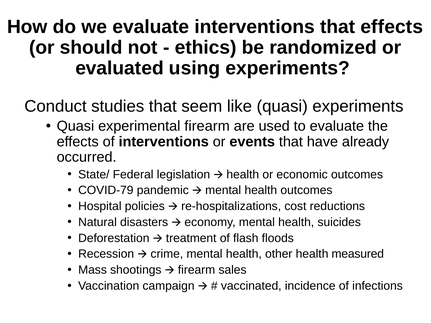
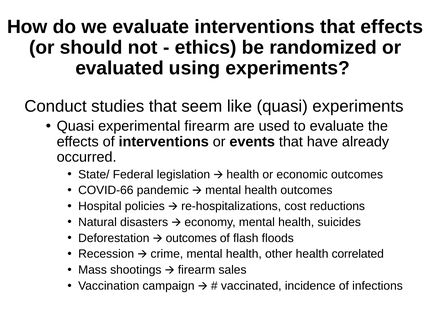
COVID-79: COVID-79 -> COVID-66
Deforestation treatment: treatment -> outcomes
measured: measured -> correlated
